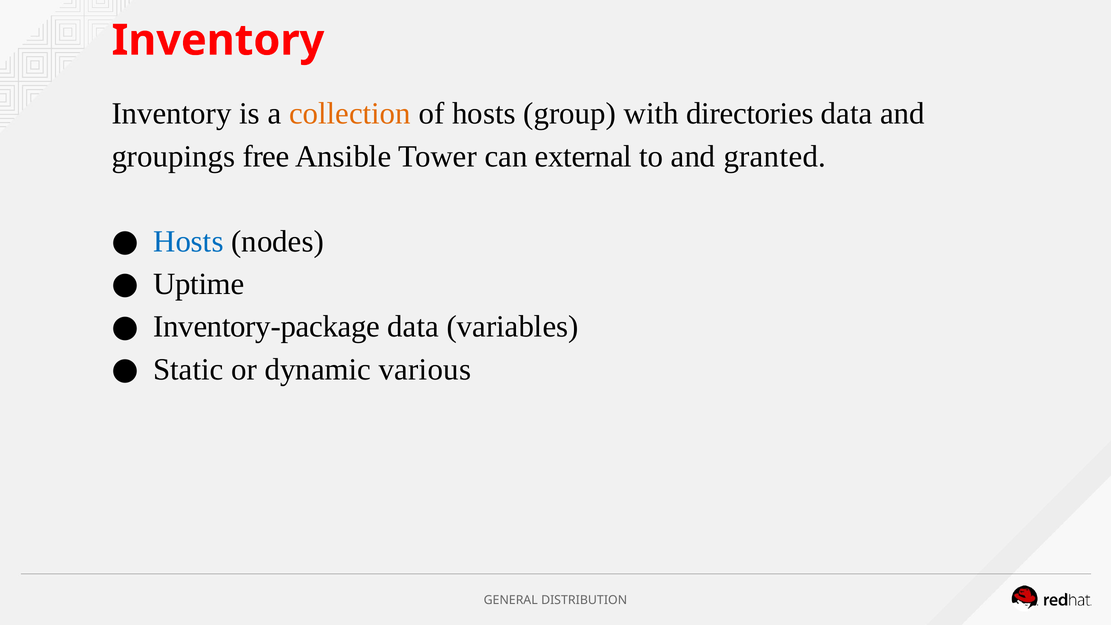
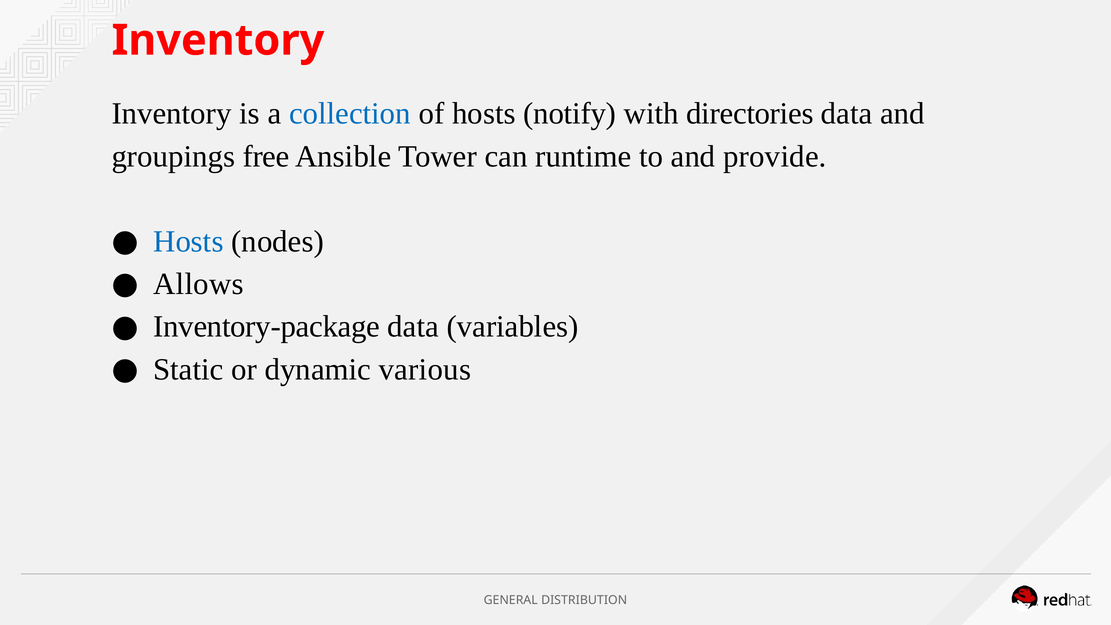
collection colour: orange -> blue
group: group -> notify
external: external -> runtime
granted: granted -> provide
Uptime: Uptime -> Allows
